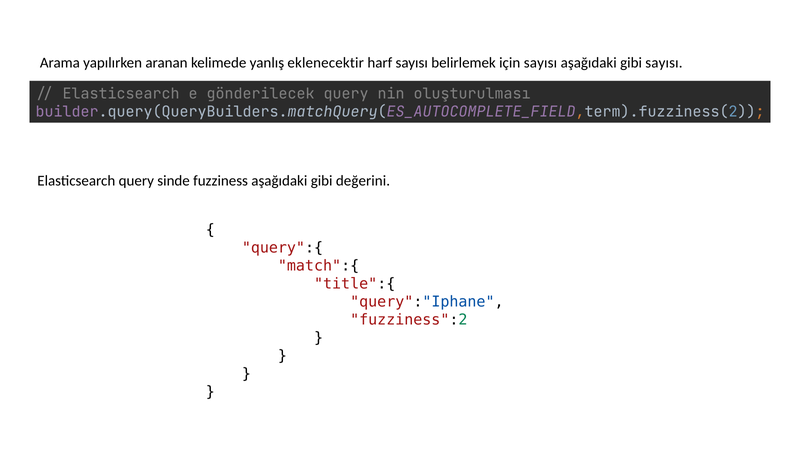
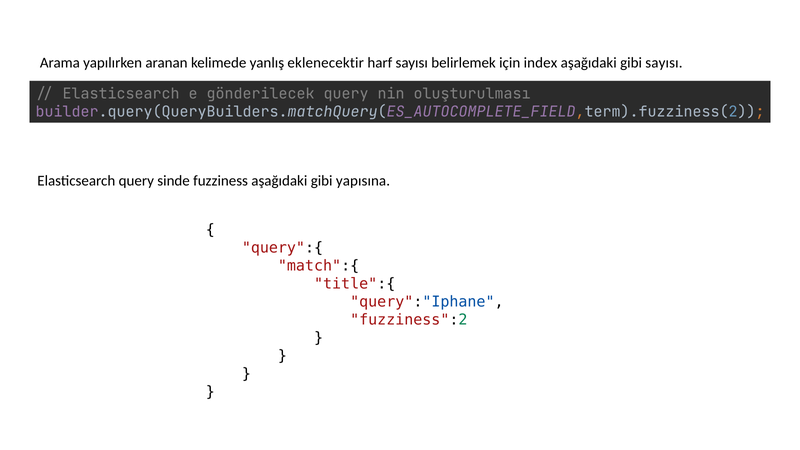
için sayısı: sayısı -> index
değerini: değerini -> yapısına
